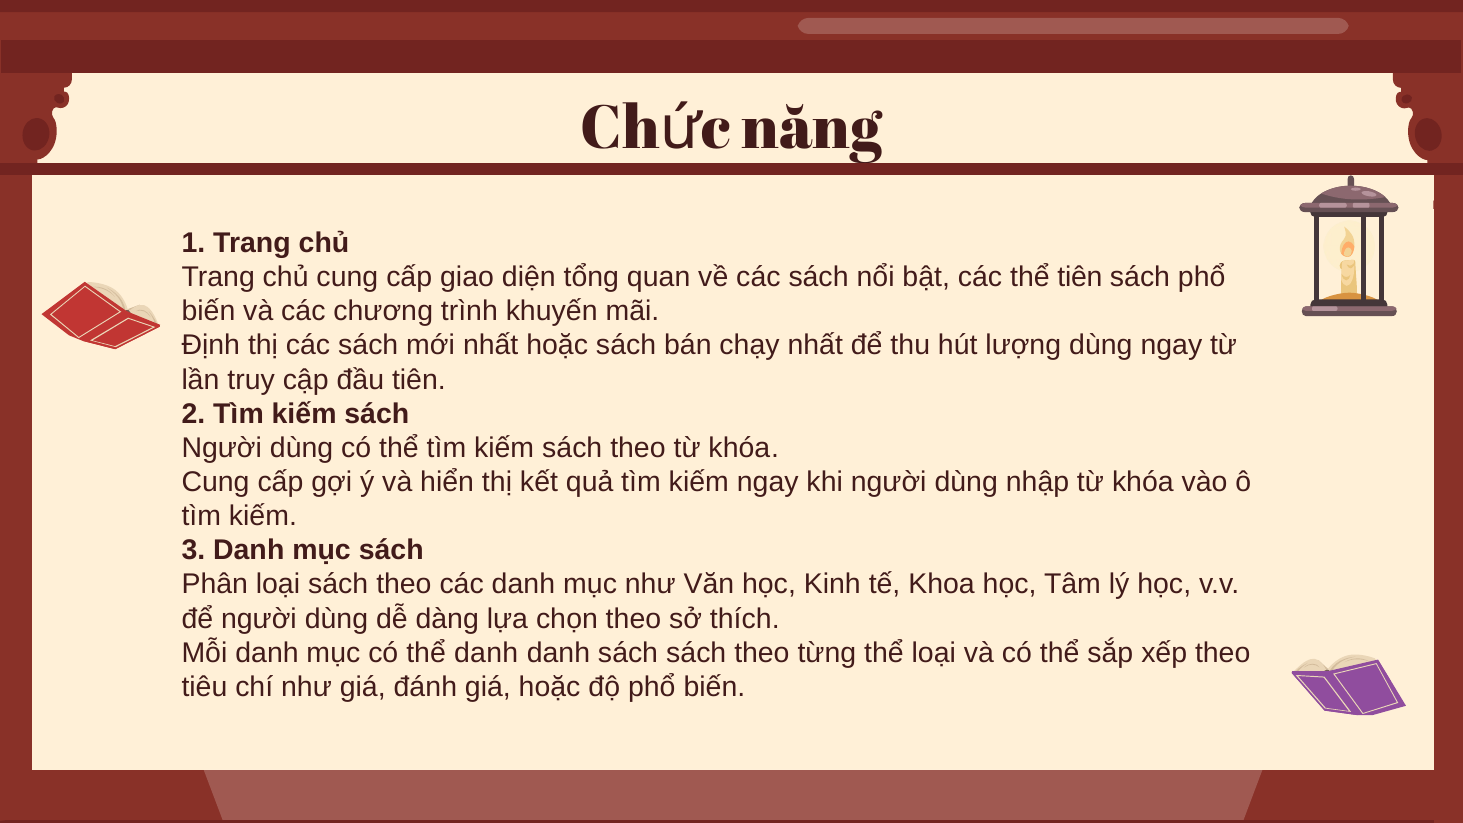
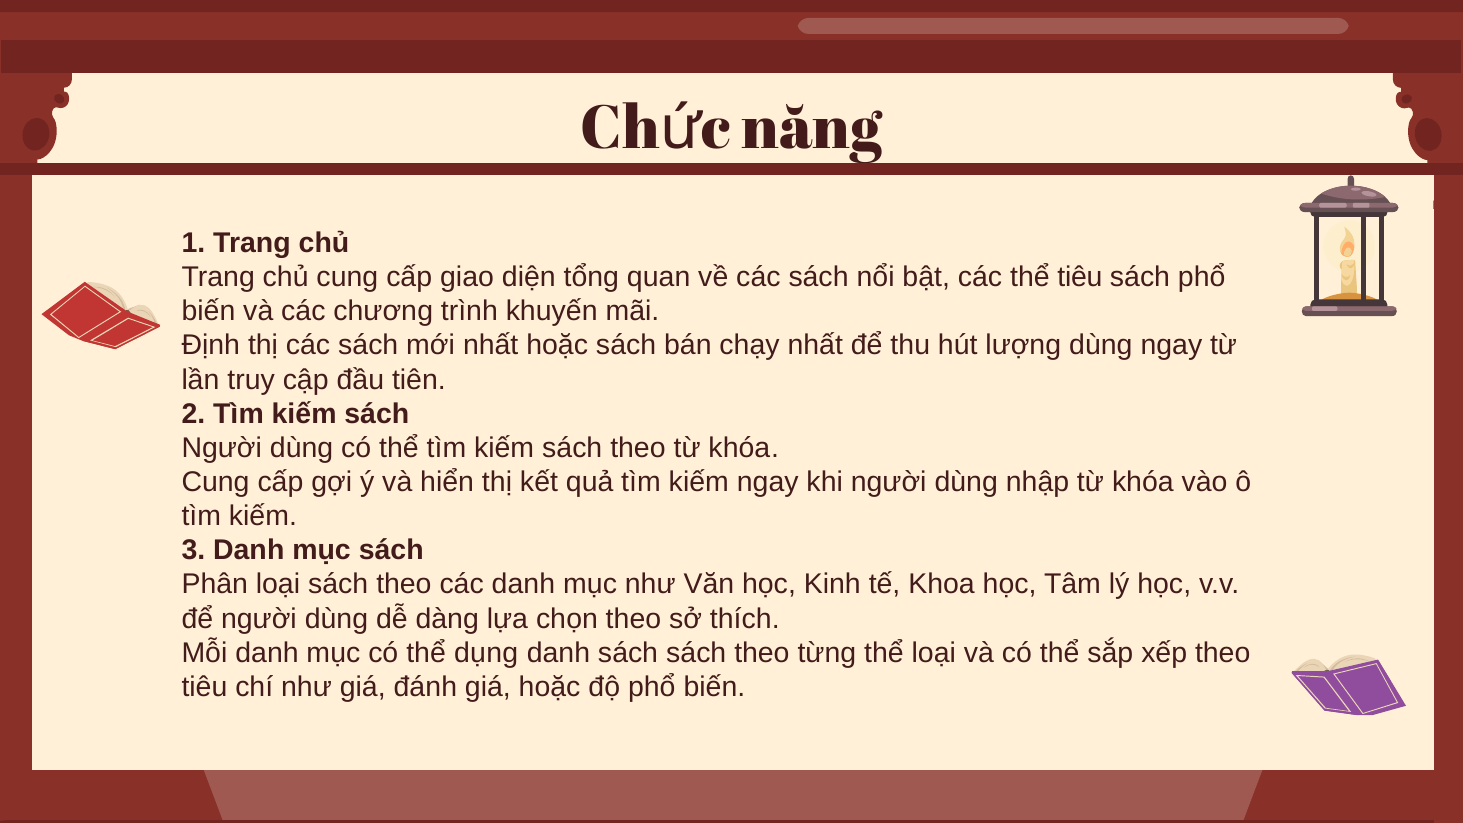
thể tiên: tiên -> tiêu
thể danh: danh -> dụng
